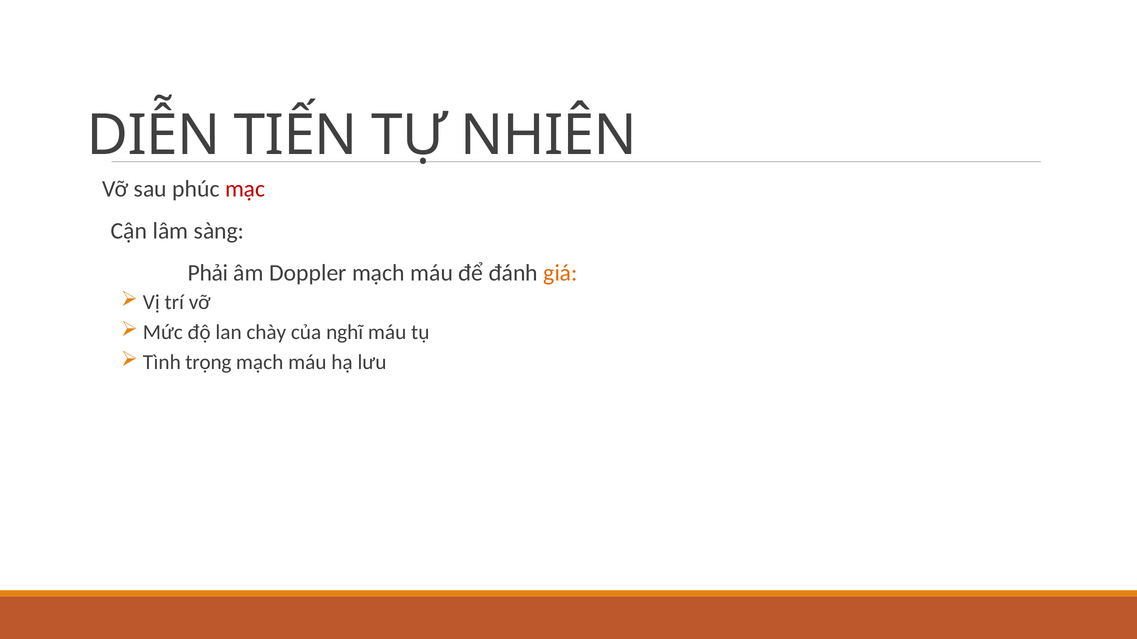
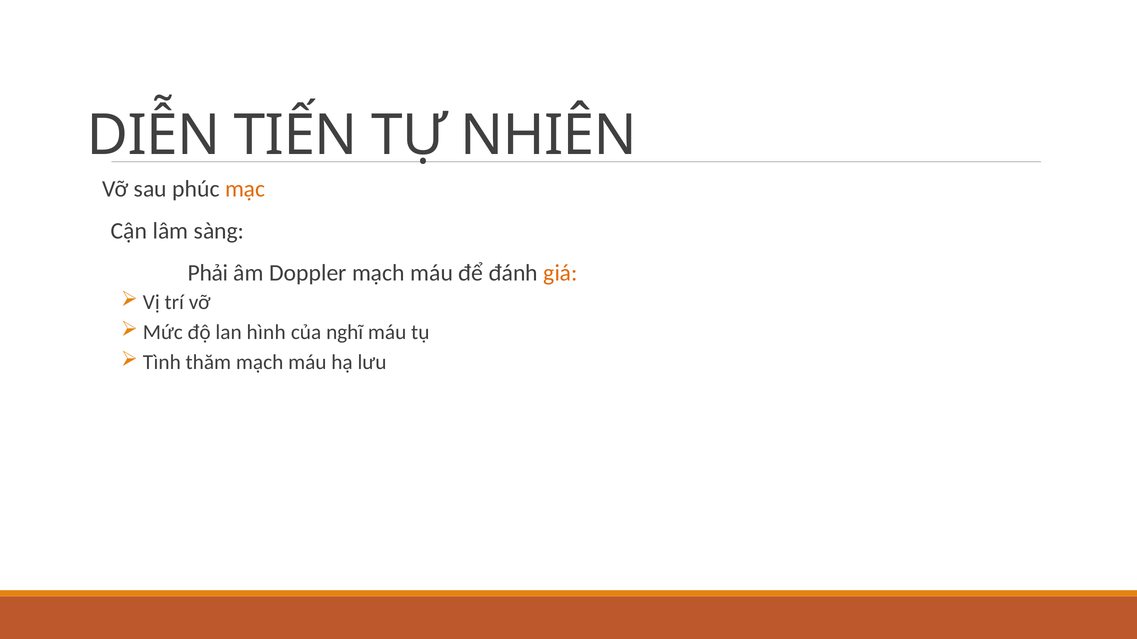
mạc colour: red -> orange
chày: chày -> hình
trọng: trọng -> thăm
